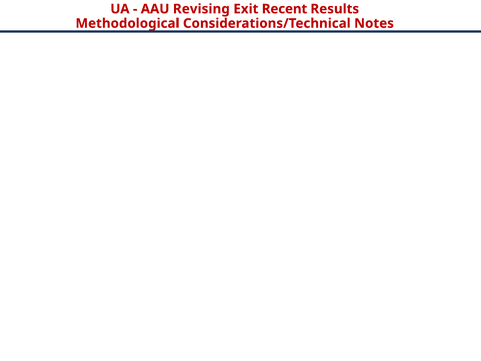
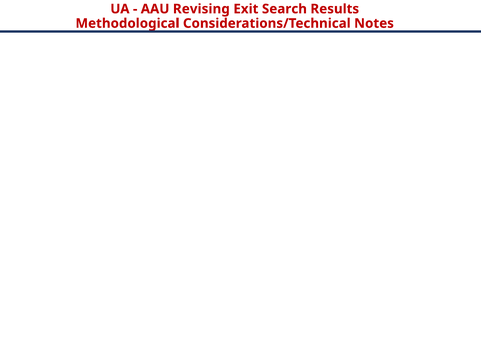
Recent: Recent -> Search
